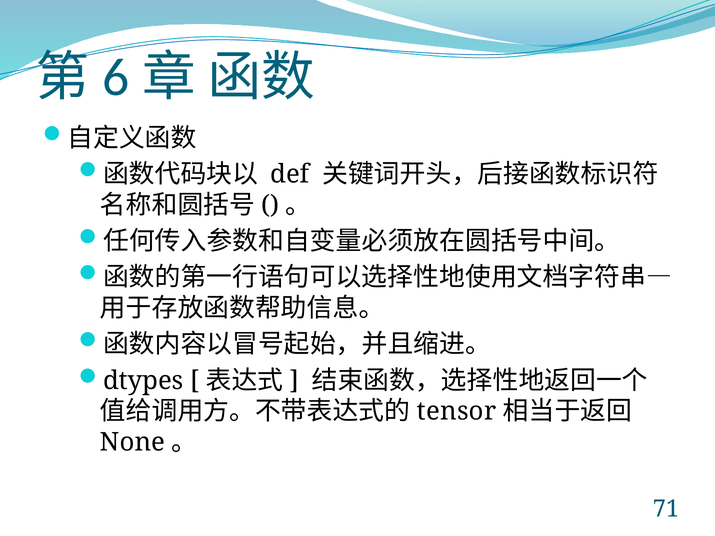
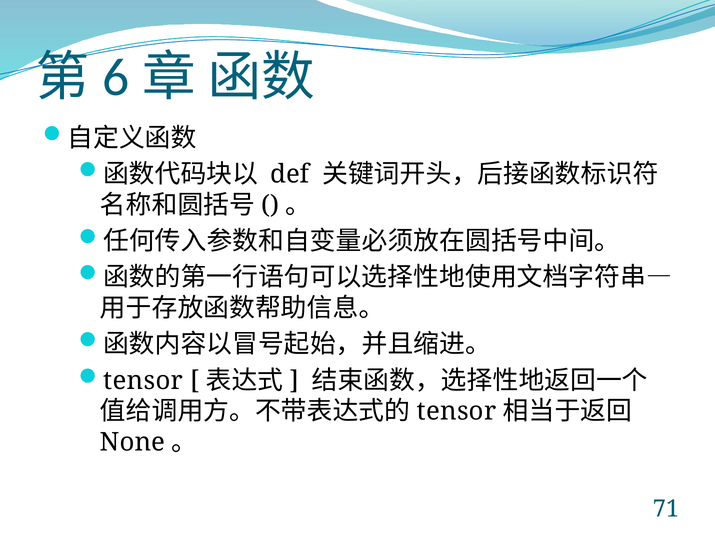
dtypes at (143, 381): dtypes -> tensor
